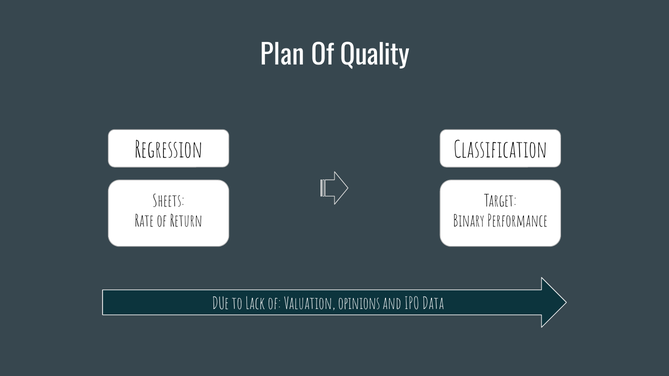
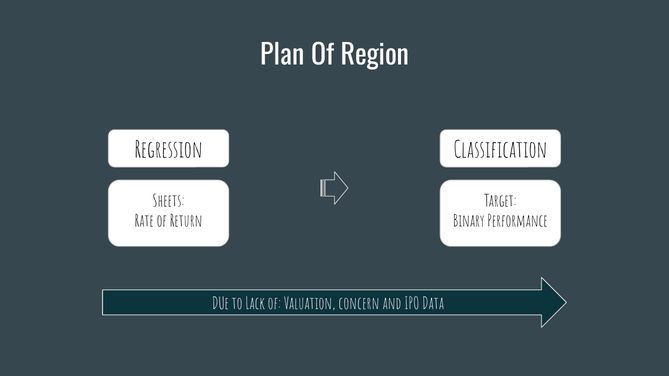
Quality: Quality -> Region
opinions: opinions -> concern
